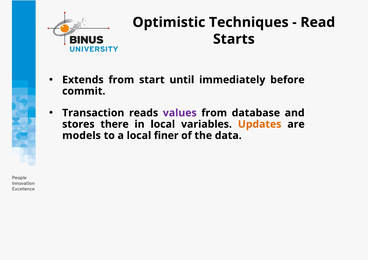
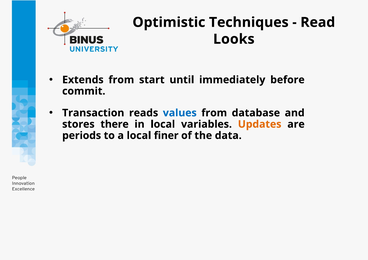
Starts: Starts -> Looks
values colour: purple -> blue
models: models -> periods
